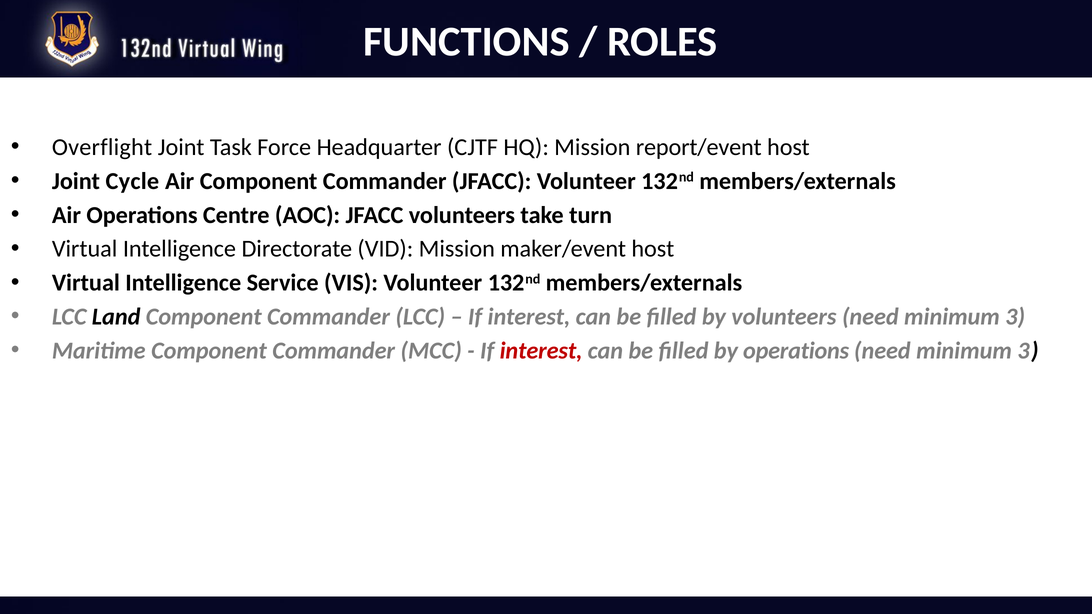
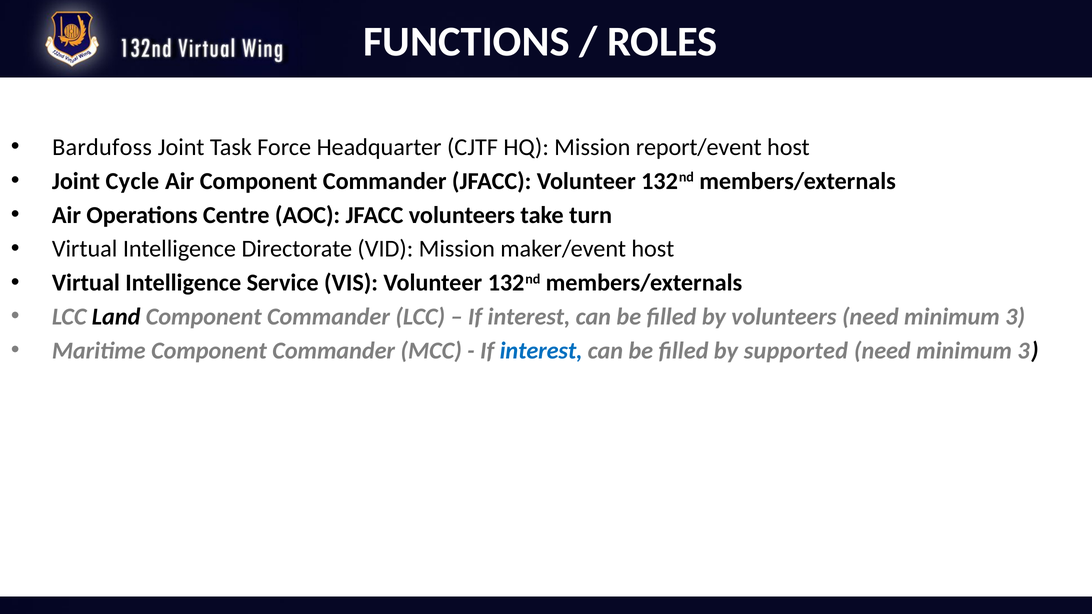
Overflight: Overflight -> Bardufoss
interest at (541, 351) colour: red -> blue
by operations: operations -> supported
